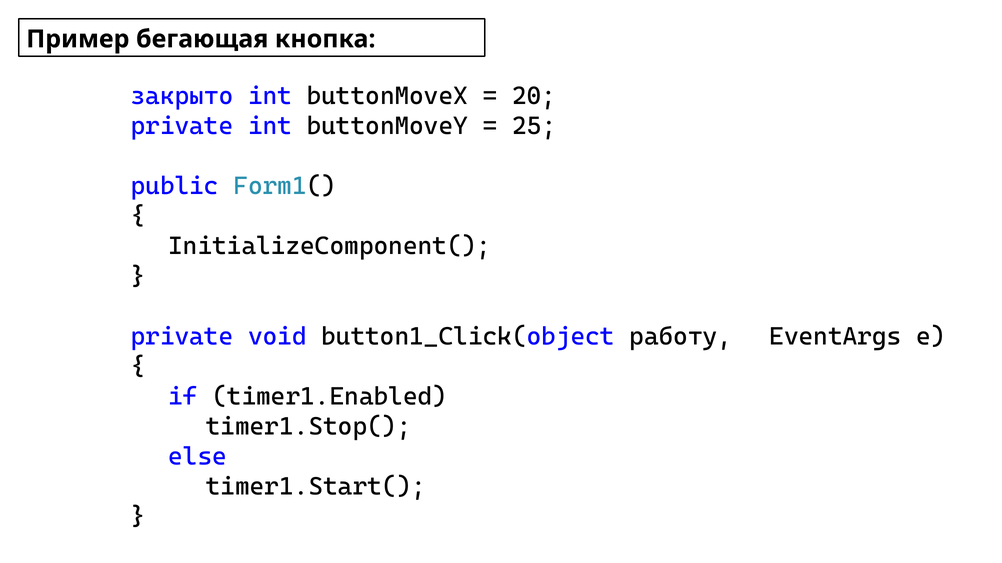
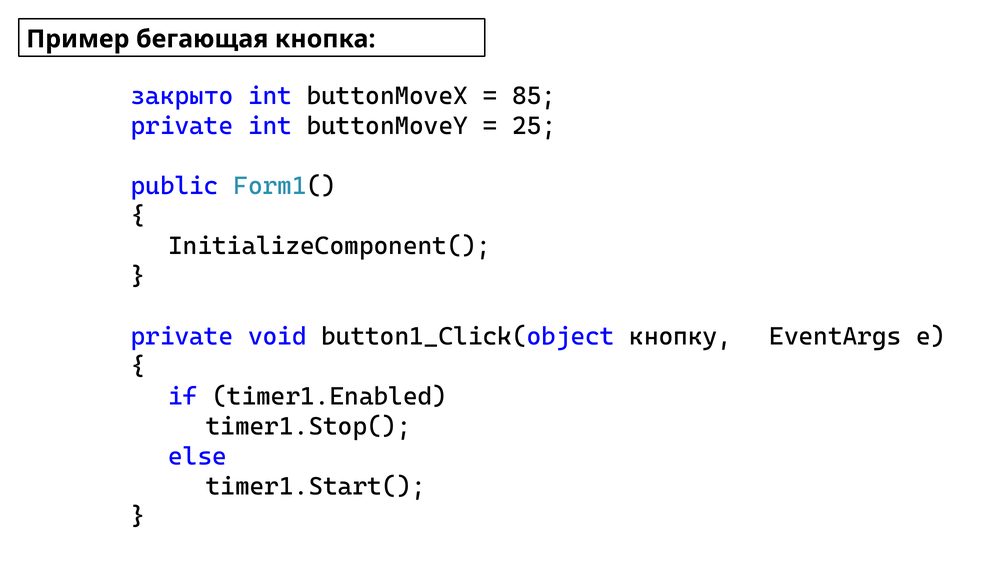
20: 20 -> 85
работу: работу -> кнопку
